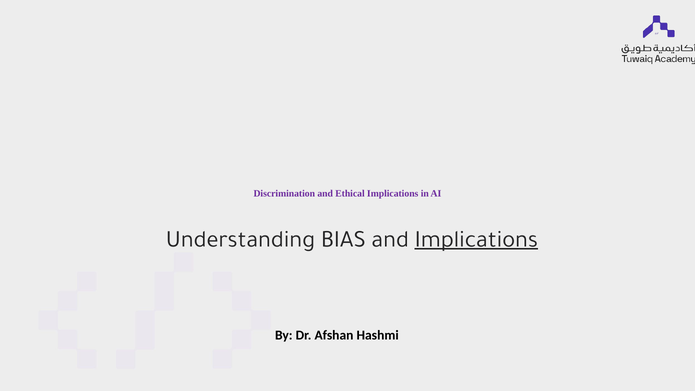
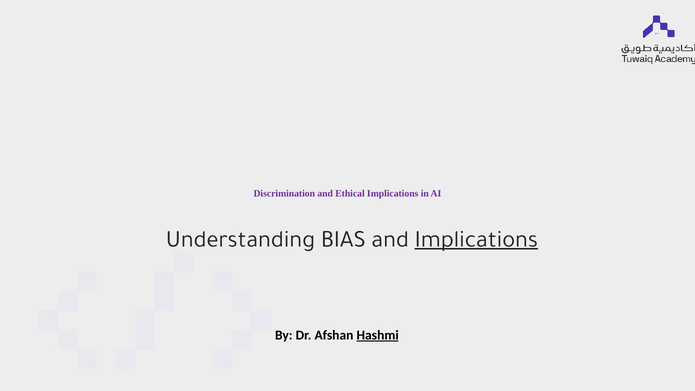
Hashmi underline: none -> present
